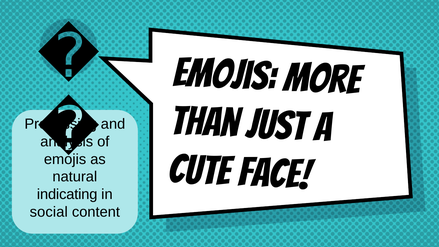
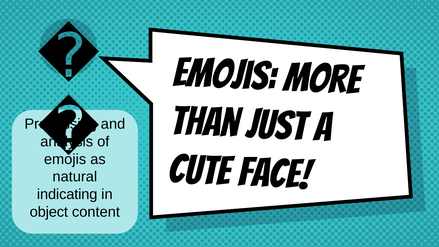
social: social -> object
